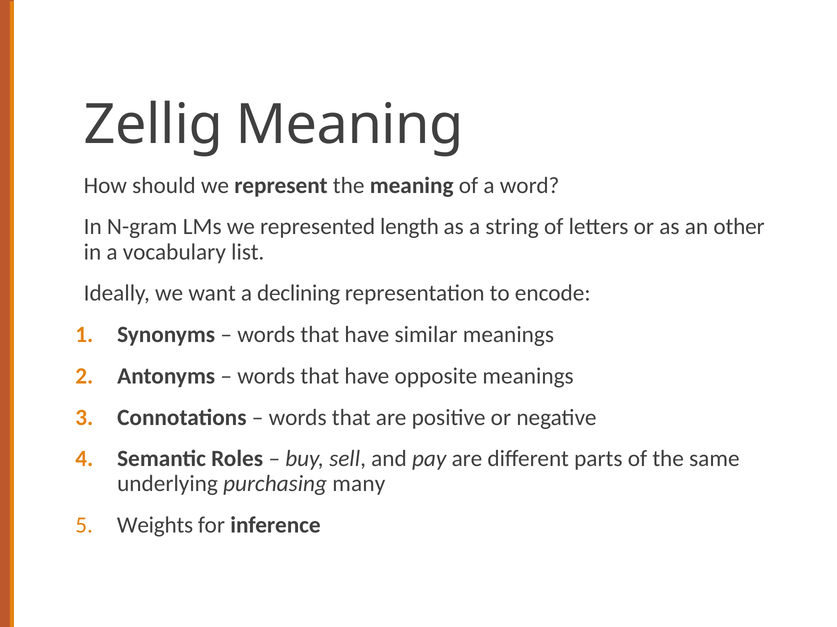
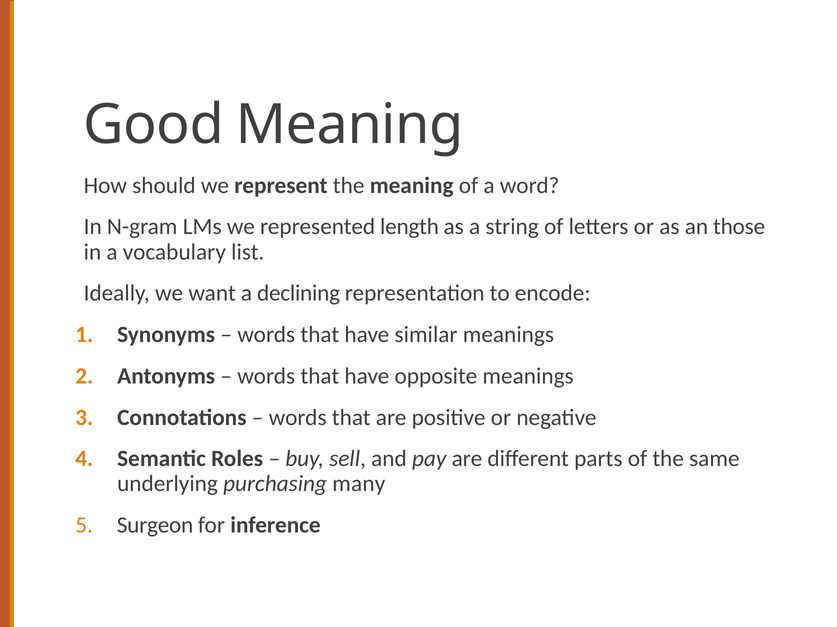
Zellig: Zellig -> Good
other: other -> those
Weights: Weights -> Surgeon
